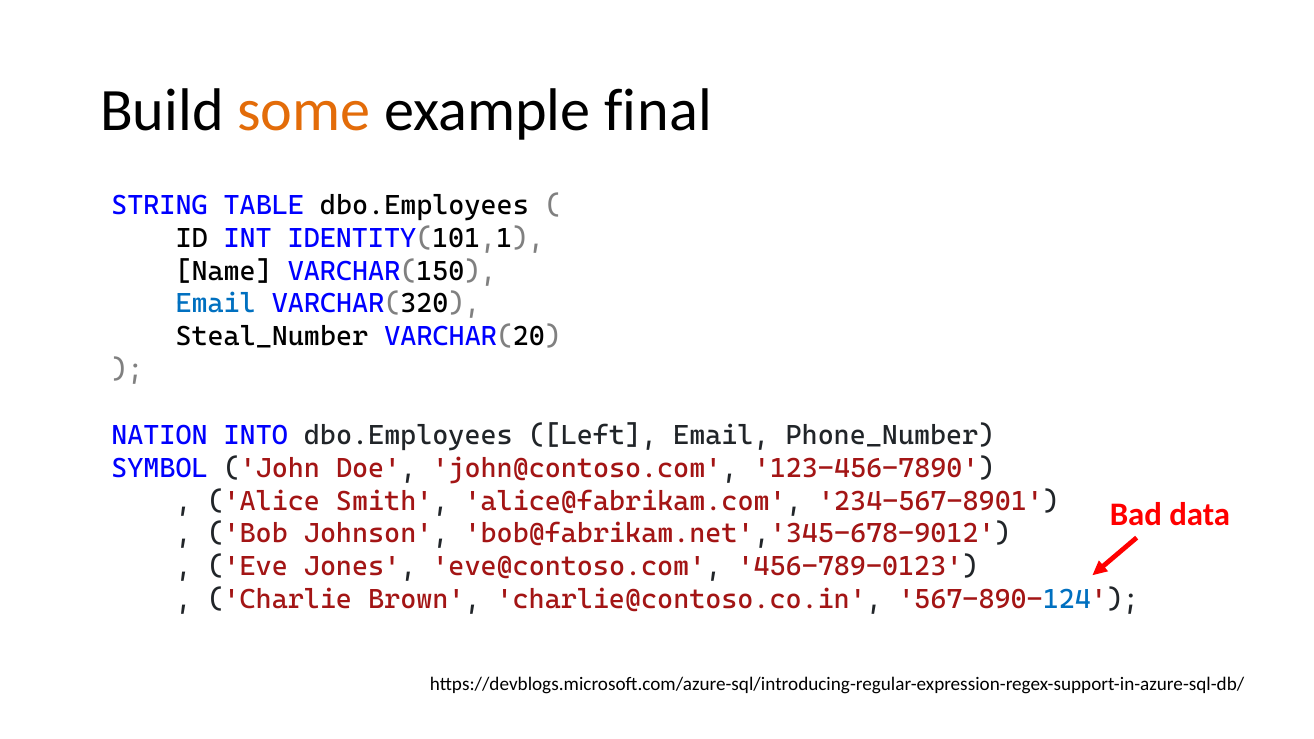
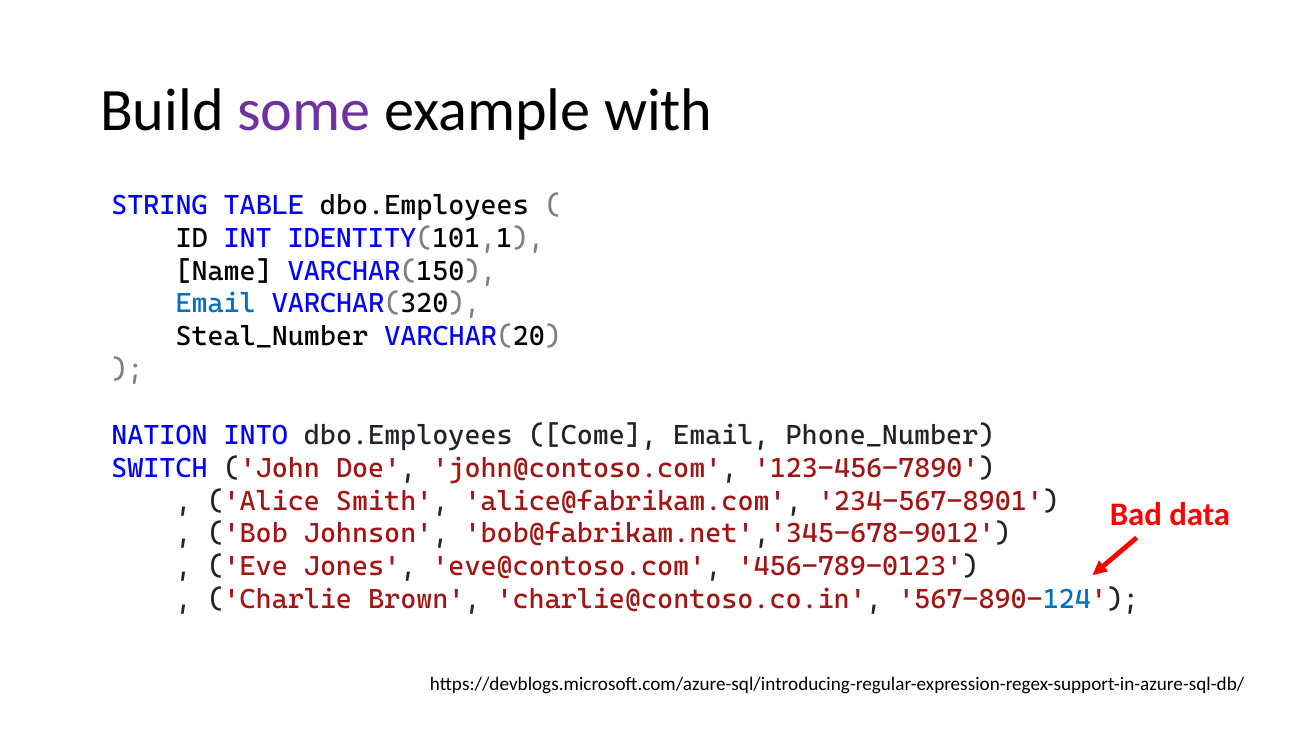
some colour: orange -> purple
final: final -> with
Left: Left -> Come
SYMBOL: SYMBOL -> SWITCH
